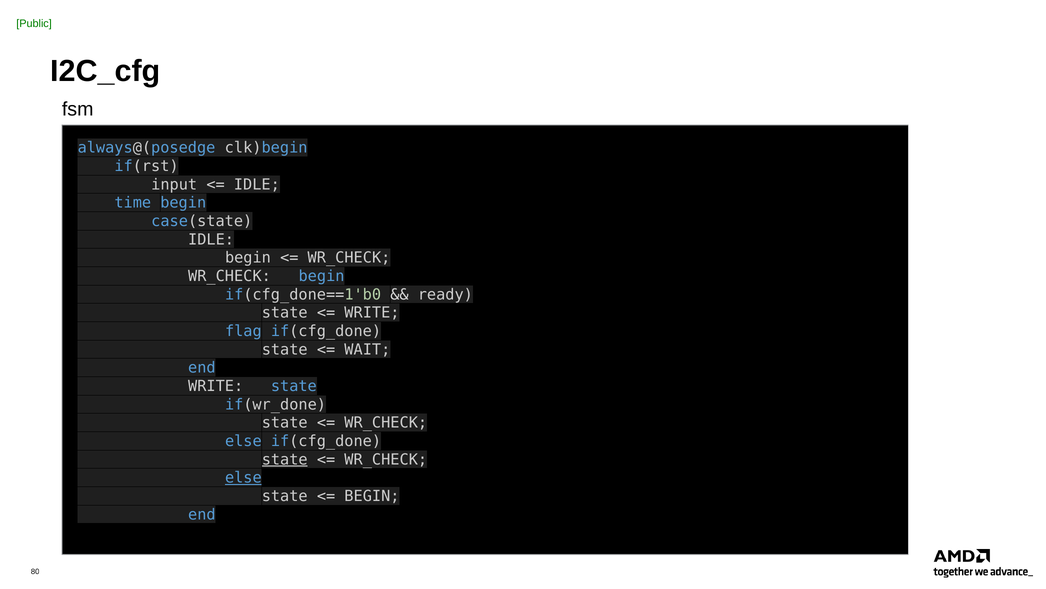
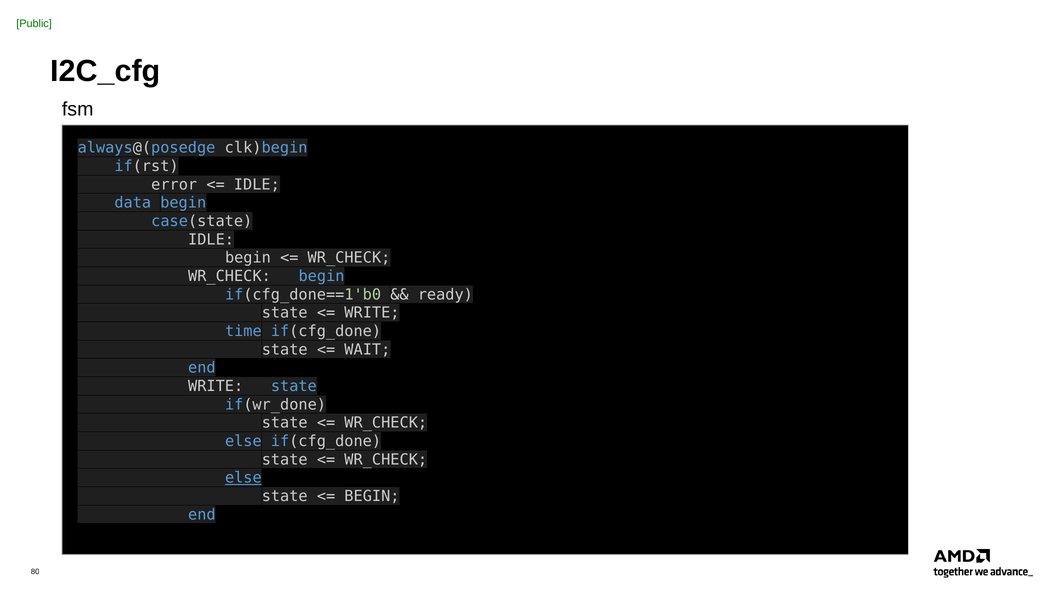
input: input -> error
time: time -> data
flag: flag -> time
state at (285, 459) underline: present -> none
